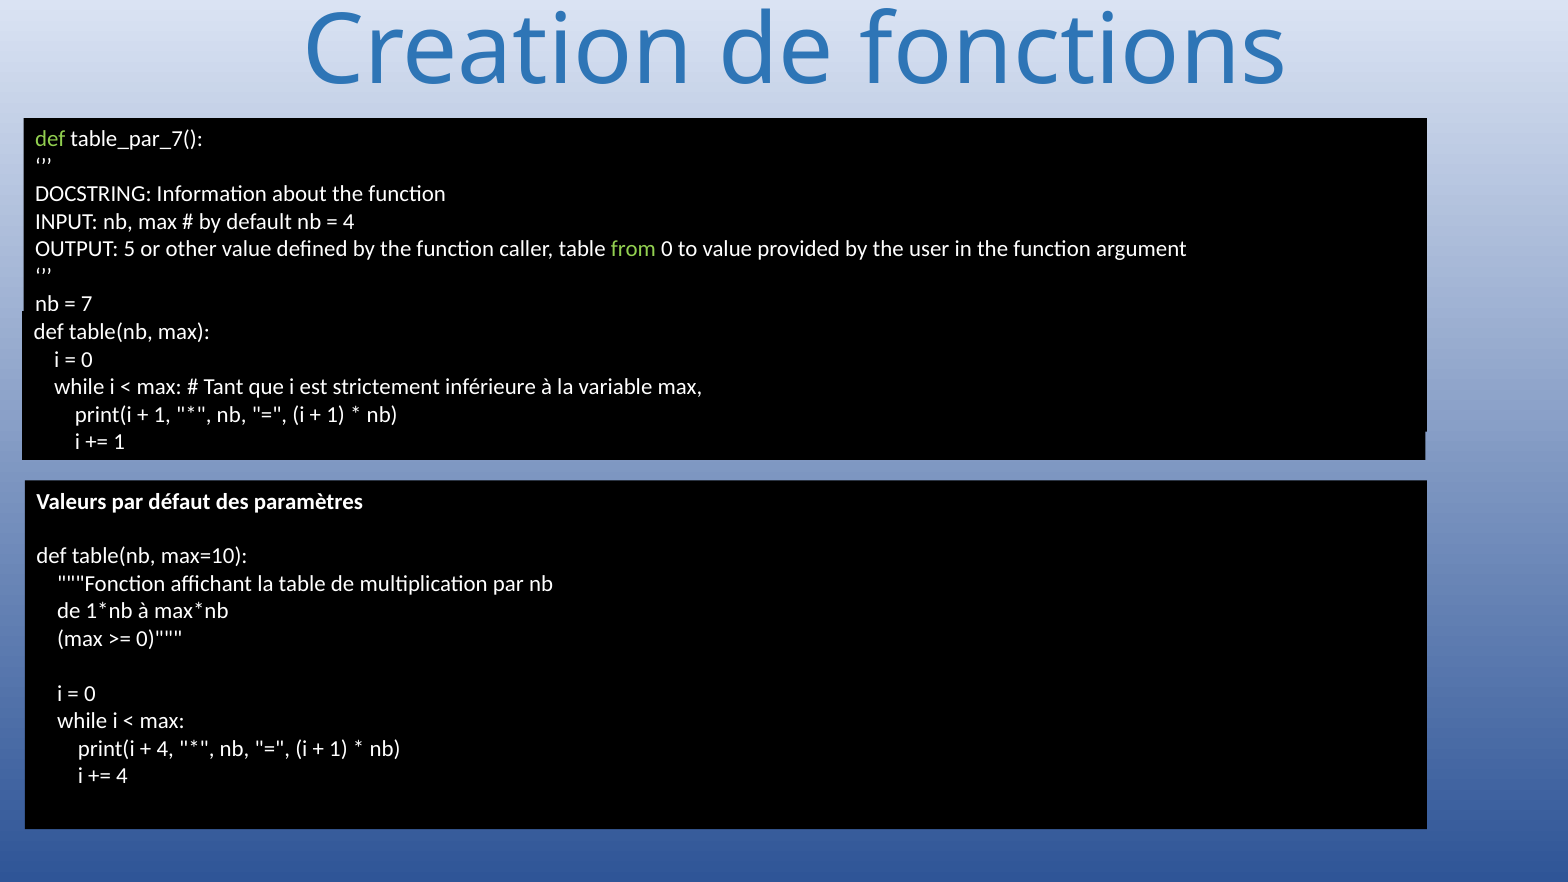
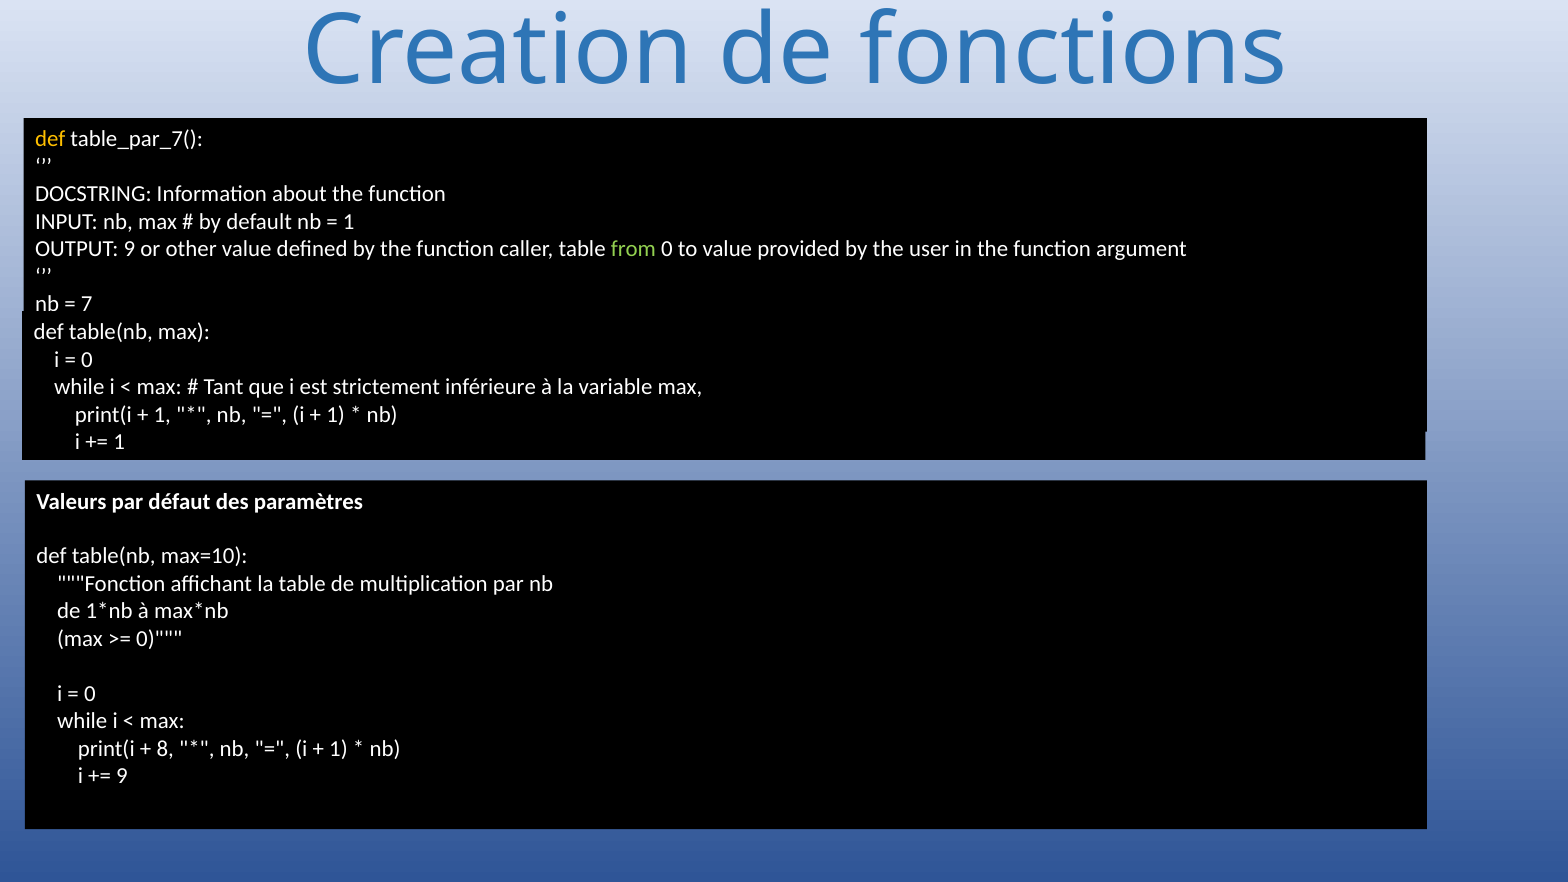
def at (50, 139) colour: light green -> yellow
4 at (349, 222): 4 -> 1
OUTPUT 5: 5 -> 9
4 at (165, 749): 4 -> 8
4 at (122, 776): 4 -> 9
